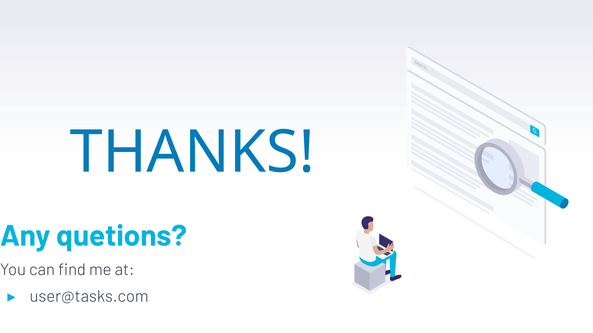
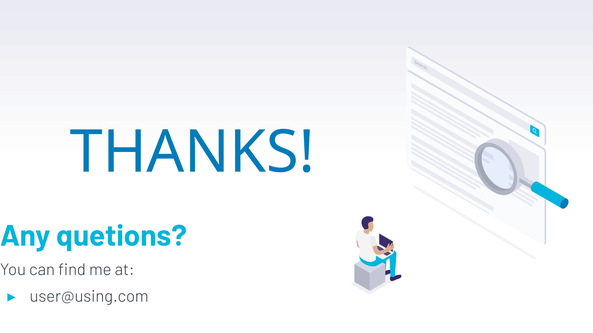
user@tasks.com: user@tasks.com -> user@using.com
